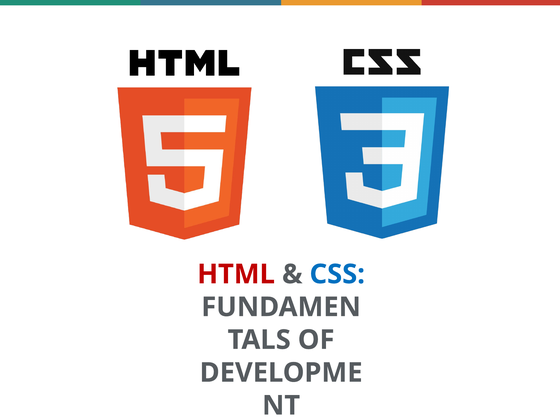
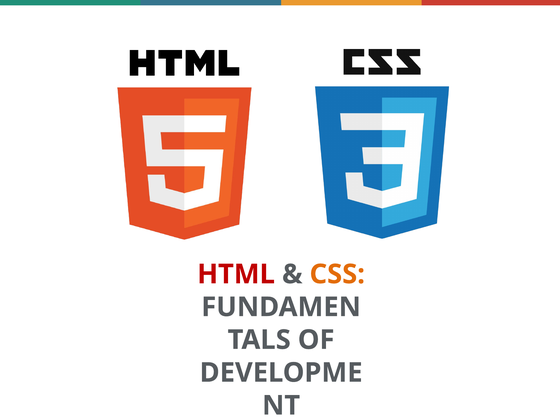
CSS colour: blue -> orange
